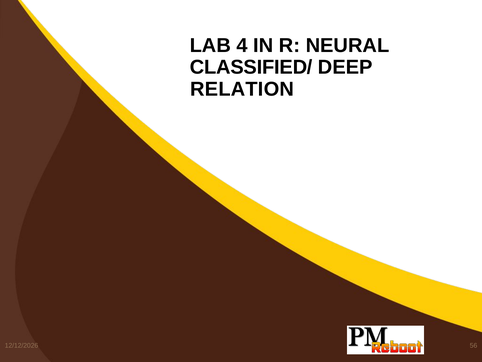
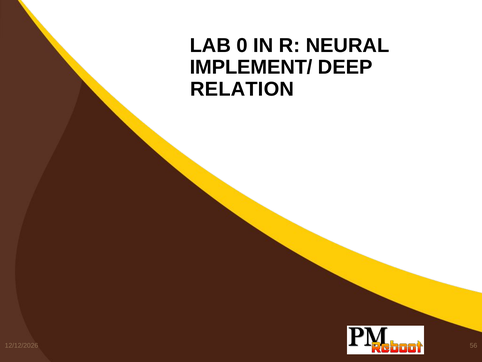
4: 4 -> 0
CLASSIFIED/: CLASSIFIED/ -> IMPLEMENT/
